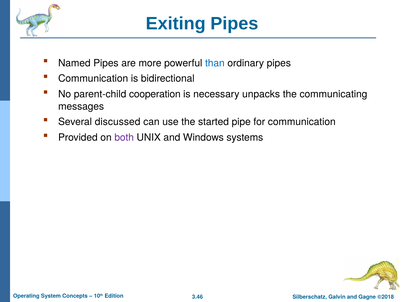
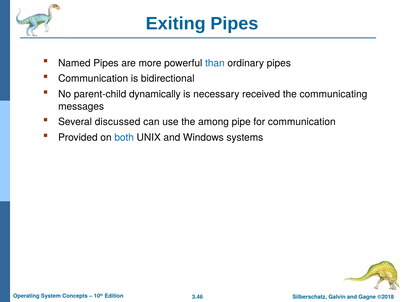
cooperation: cooperation -> dynamically
unpacks: unpacks -> received
started: started -> among
both colour: purple -> blue
